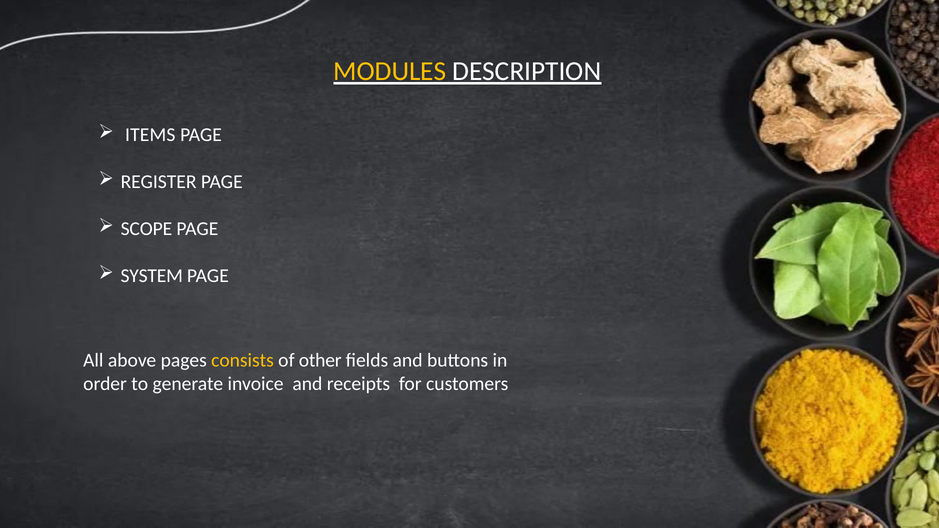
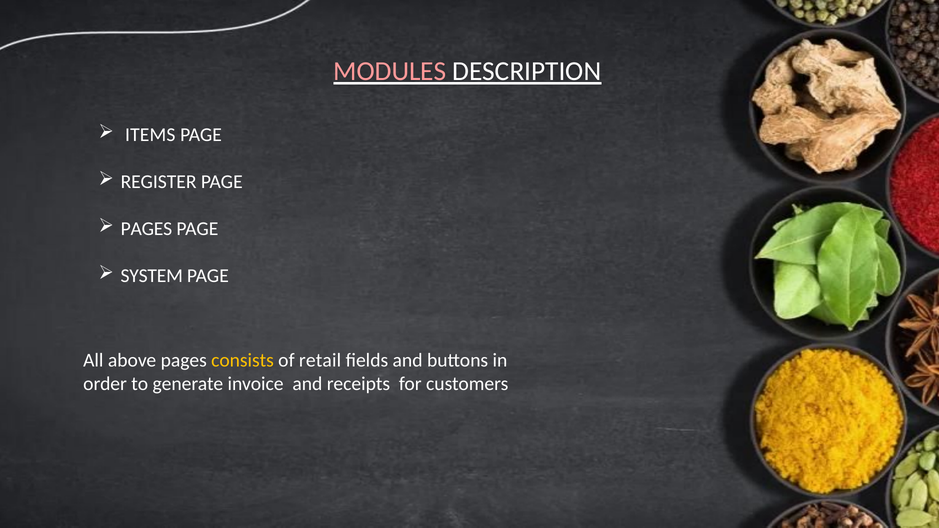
MODULES colour: yellow -> pink
SCOPE at (146, 229): SCOPE -> PAGES
other: other -> retail
